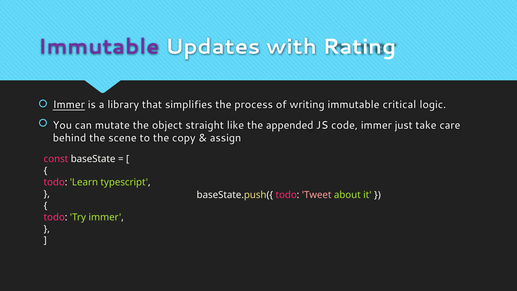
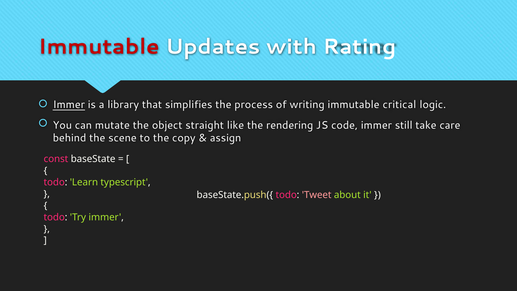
Immutable at (99, 47) colour: purple -> red
appended: appended -> rendering
just: just -> still
